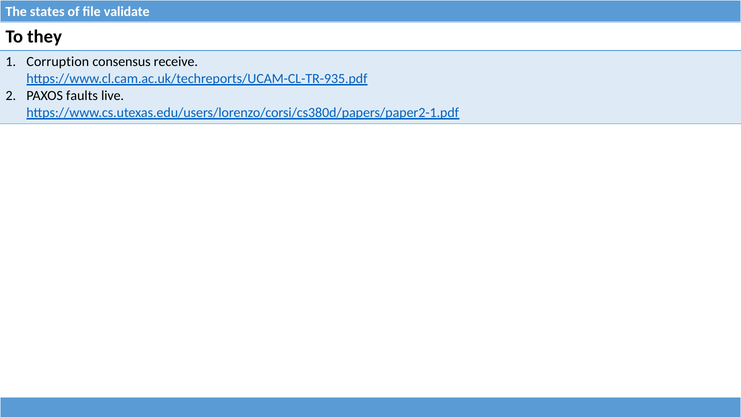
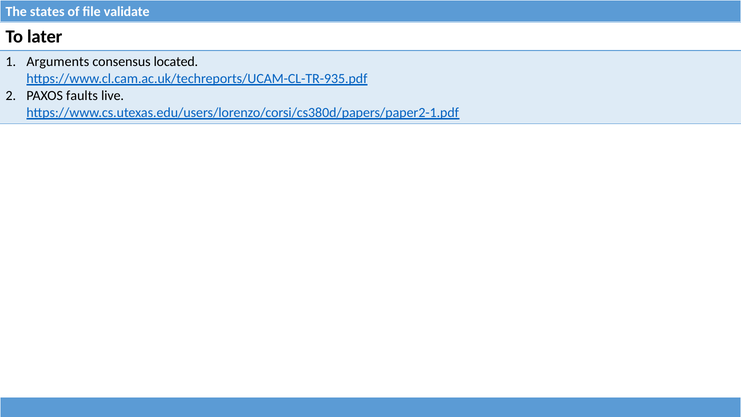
they: they -> later
Corruption: Corruption -> Arguments
receive: receive -> located
